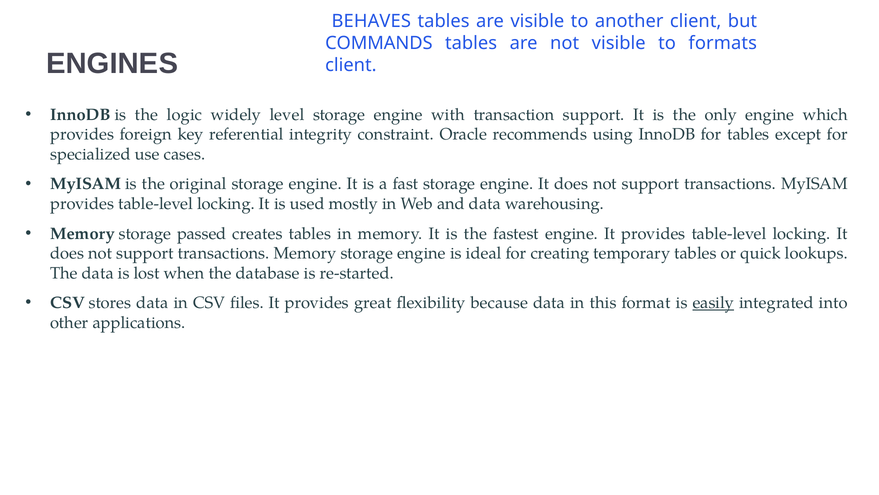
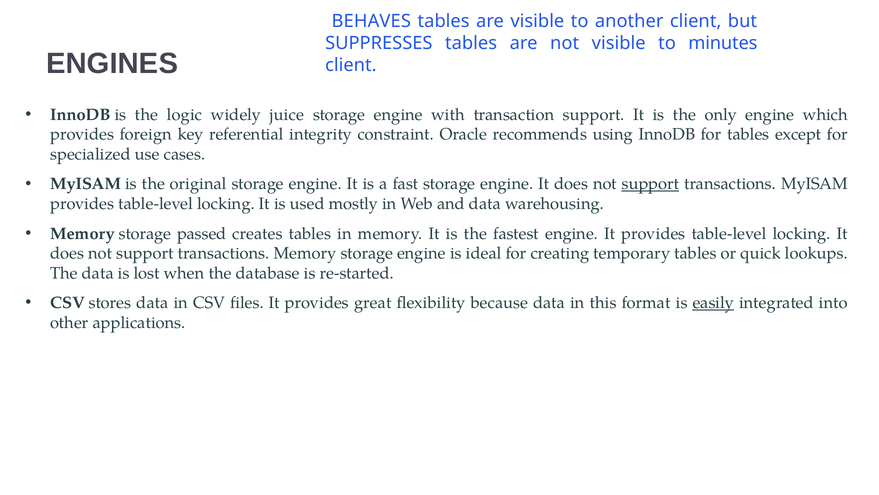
COMMANDS: COMMANDS -> SUPPRESSES
formats: formats -> minutes
level: level -> juice
support at (650, 184) underline: none -> present
